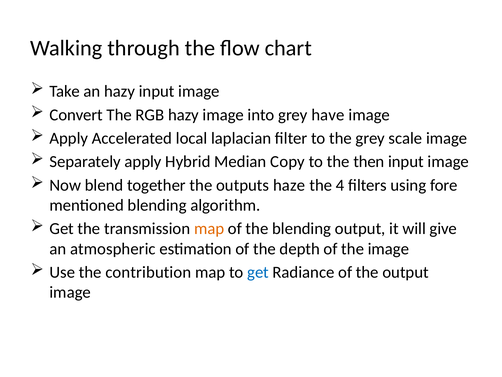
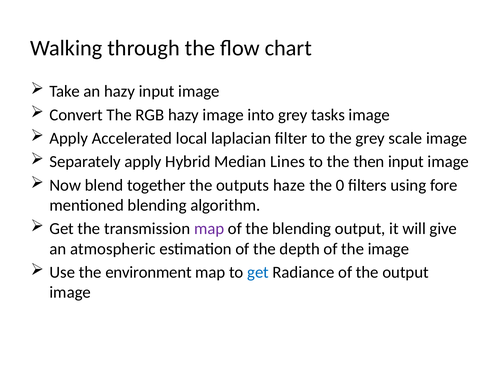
have: have -> tasks
Copy: Copy -> Lines
4: 4 -> 0
map at (209, 228) colour: orange -> purple
contribution: contribution -> environment
